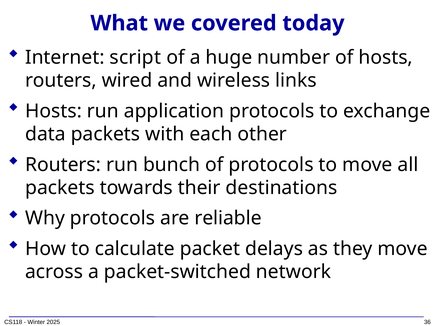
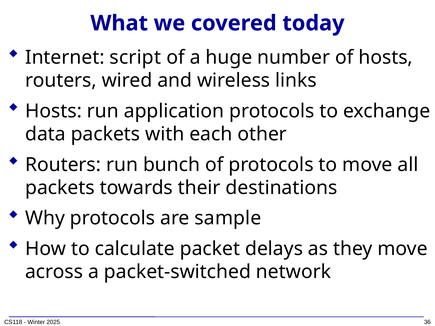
reliable: reliable -> sample
